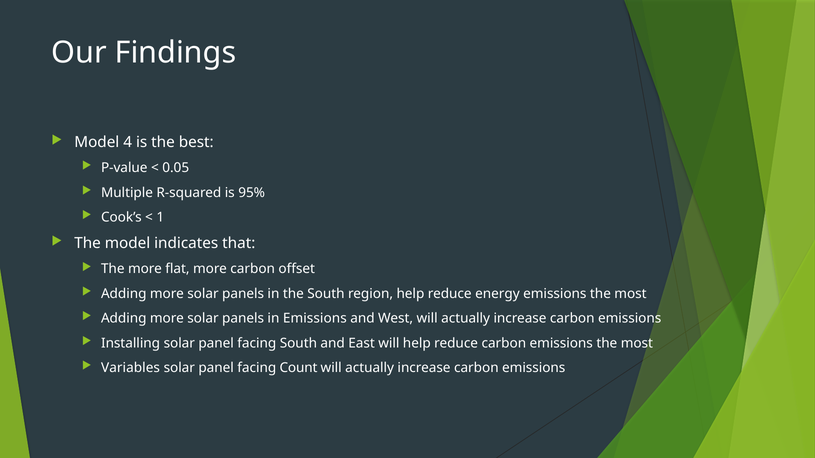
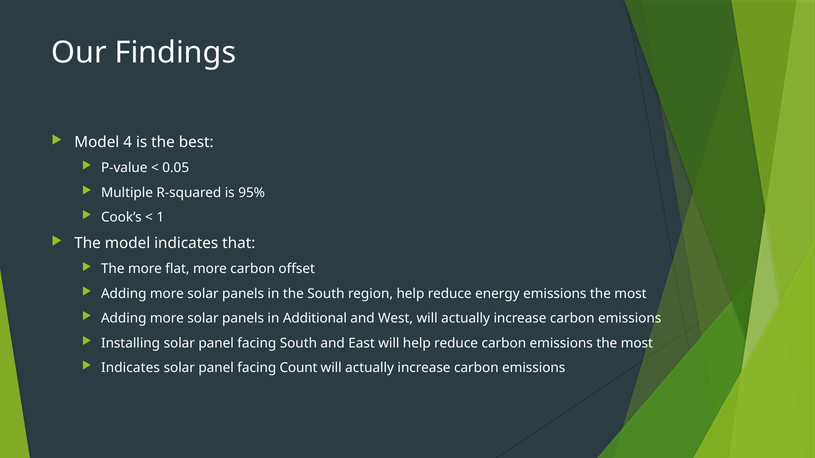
in Emissions: Emissions -> Additional
Variables at (131, 368): Variables -> Indicates
